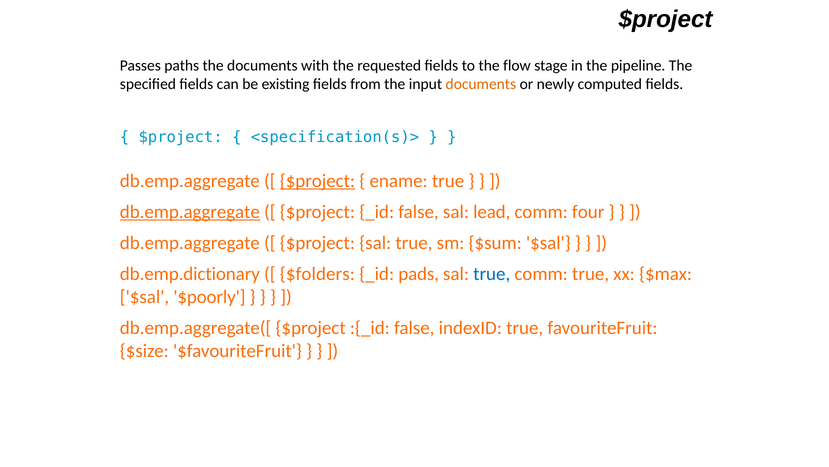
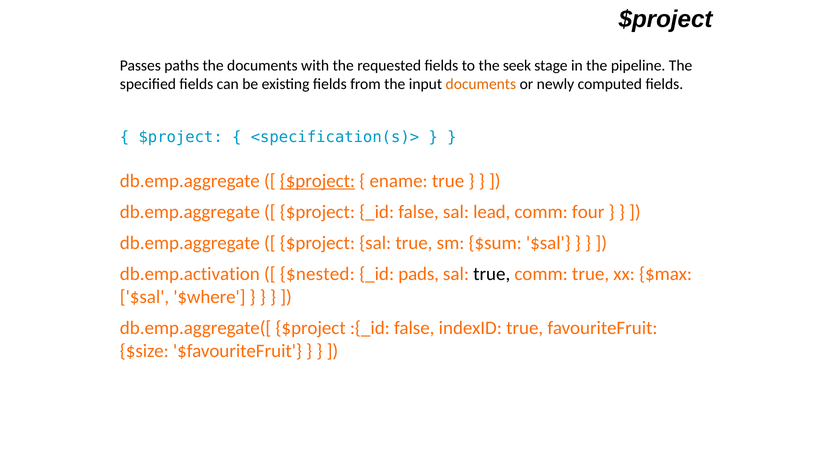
flow: flow -> seek
db.emp.aggregate at (190, 212) underline: present -> none
db.emp.dictionary: db.emp.dictionary -> db.emp.activation
$folders: $folders -> $nested
true at (492, 274) colour: blue -> black
$poorly: $poorly -> $where
